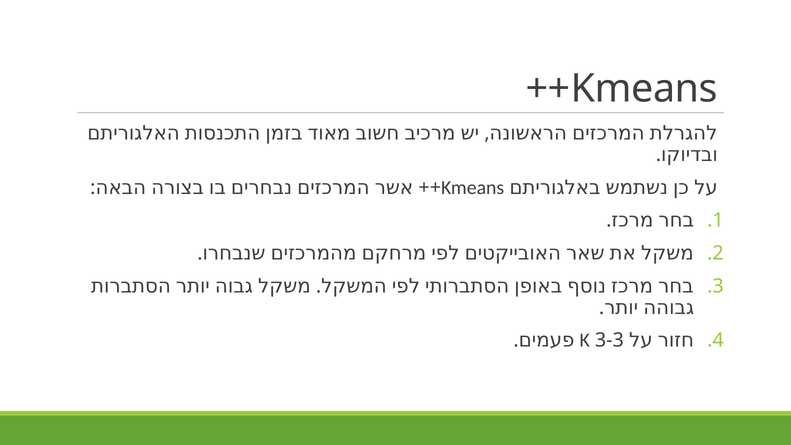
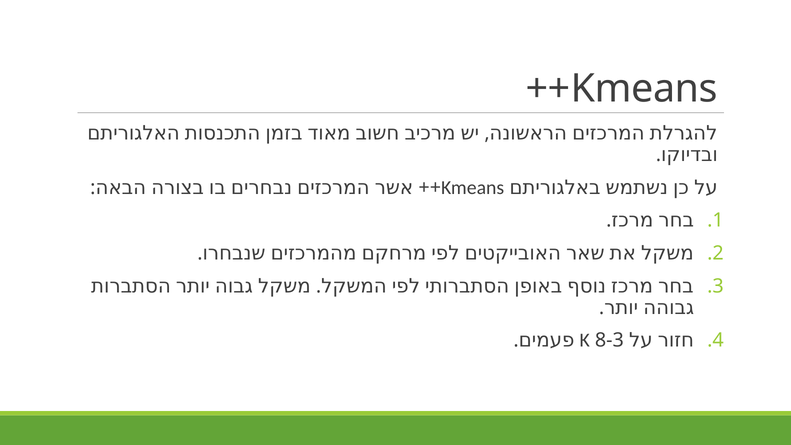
3-3: 3-3 -> 8-3
